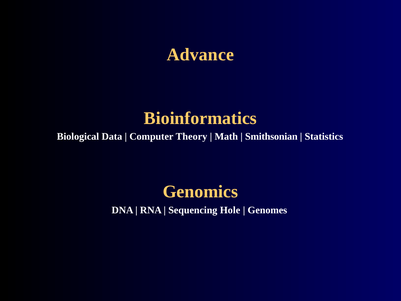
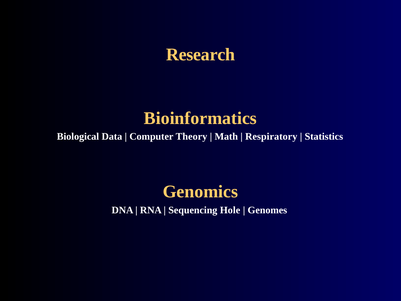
Advance: Advance -> Research
Smithsonian: Smithsonian -> Respiratory
